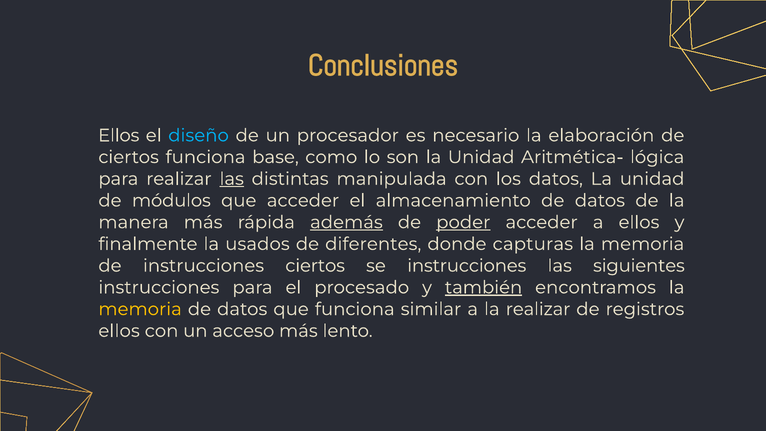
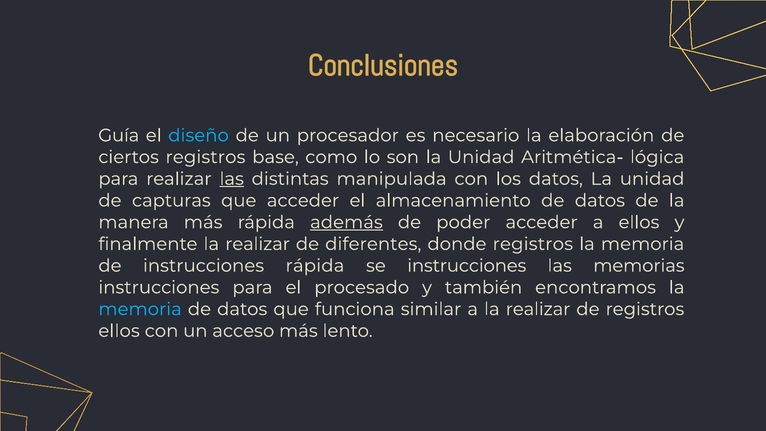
Ellos at (119, 135): Ellos -> Guía
ciertos funciona: funciona -> registros
módulos: módulos -> capturas
poder underline: present -> none
finalmente la usados: usados -> realizar
donde capturas: capturas -> registros
instrucciones ciertos: ciertos -> rápida
siguientes: siguientes -> memorias
también underline: present -> none
memoria at (140, 309) colour: yellow -> light blue
